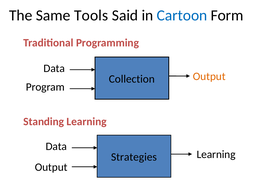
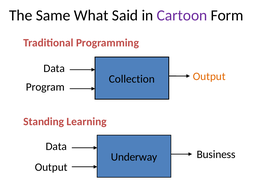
Tools: Tools -> What
Cartoon colour: blue -> purple
Learning at (216, 154): Learning -> Business
Strategies: Strategies -> Underway
